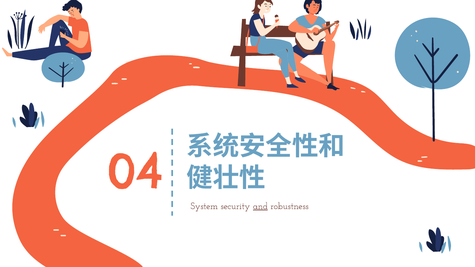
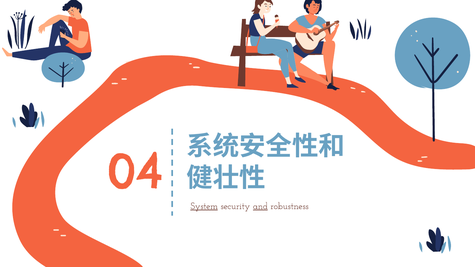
System underline: none -> present
